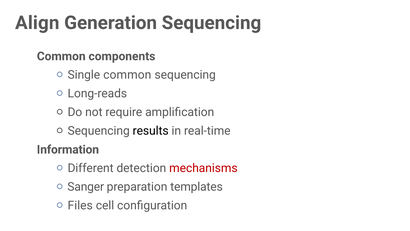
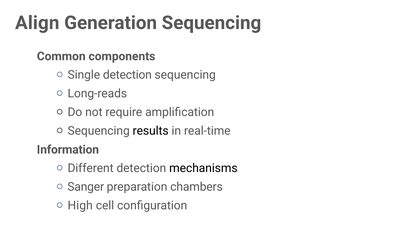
Single common: common -> detection
mechanisms colour: red -> black
templates: templates -> chambers
Files: Files -> High
